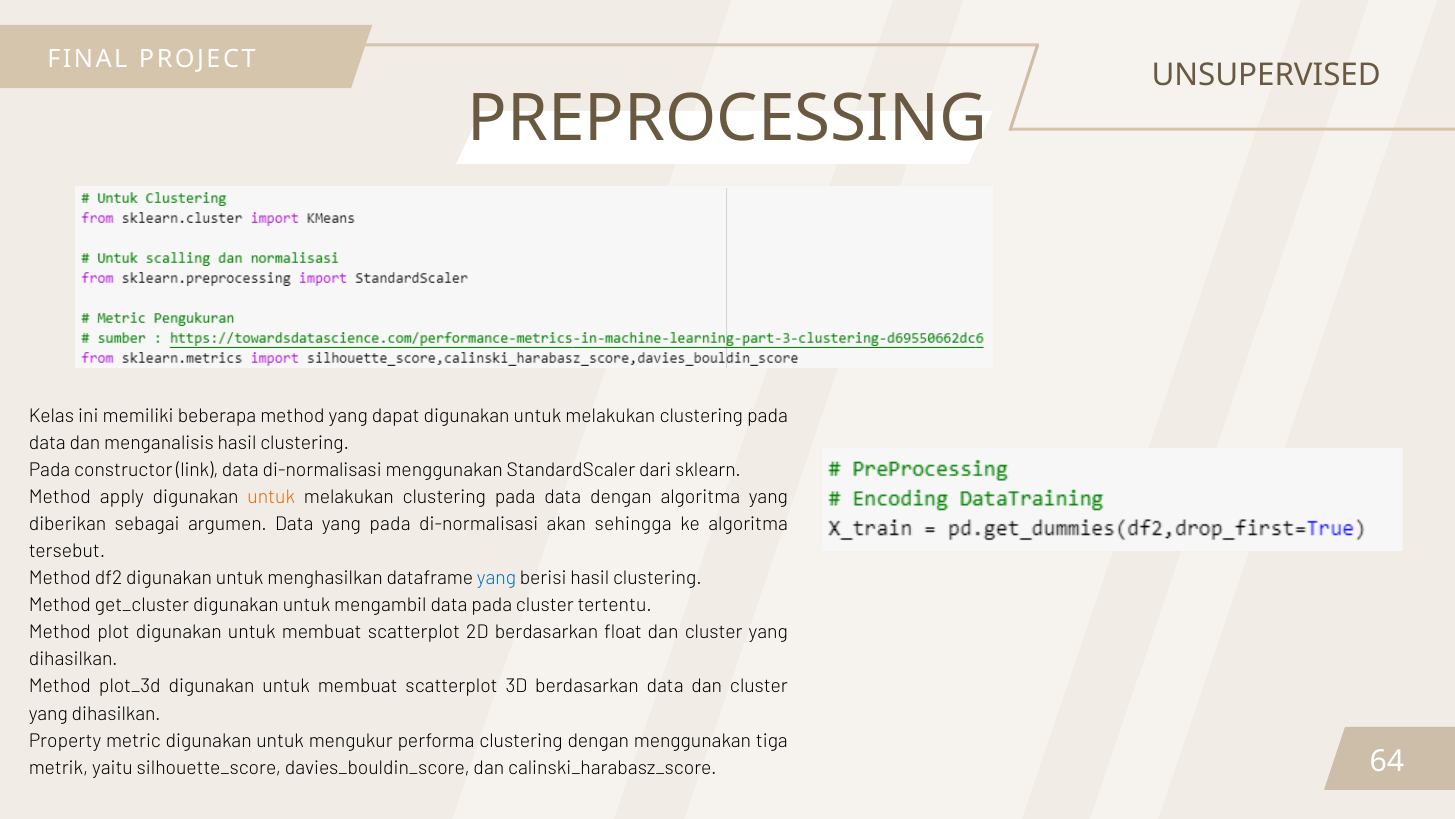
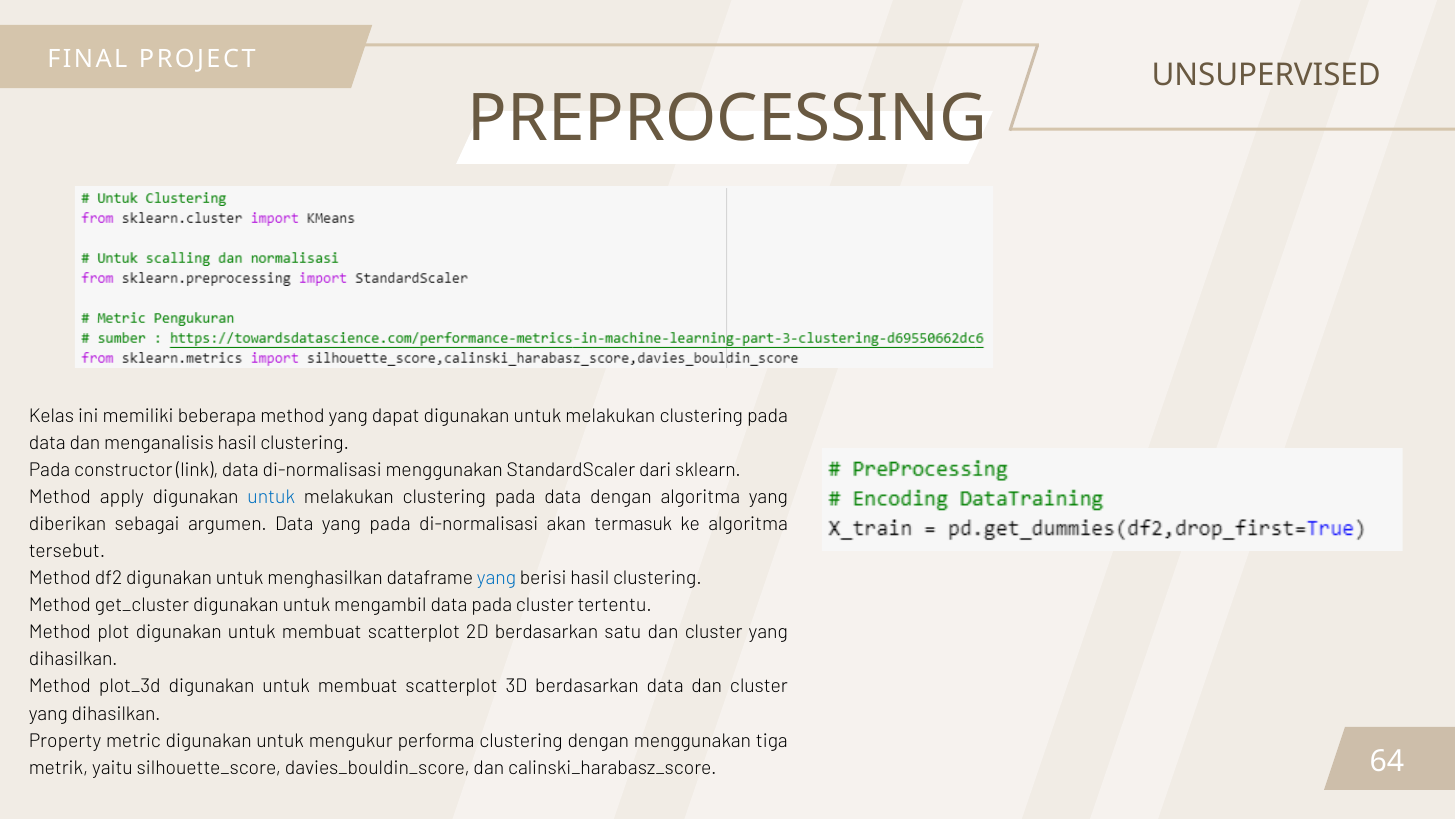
untuk at (271, 497) colour: orange -> blue
sehingga: sehingga -> termasuk
float: float -> satu
